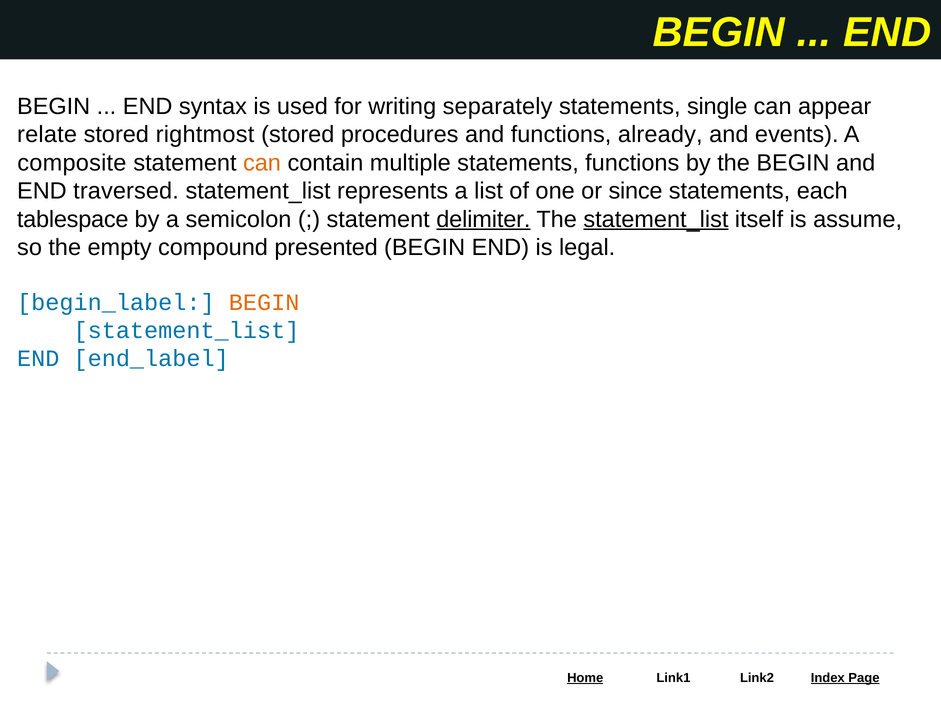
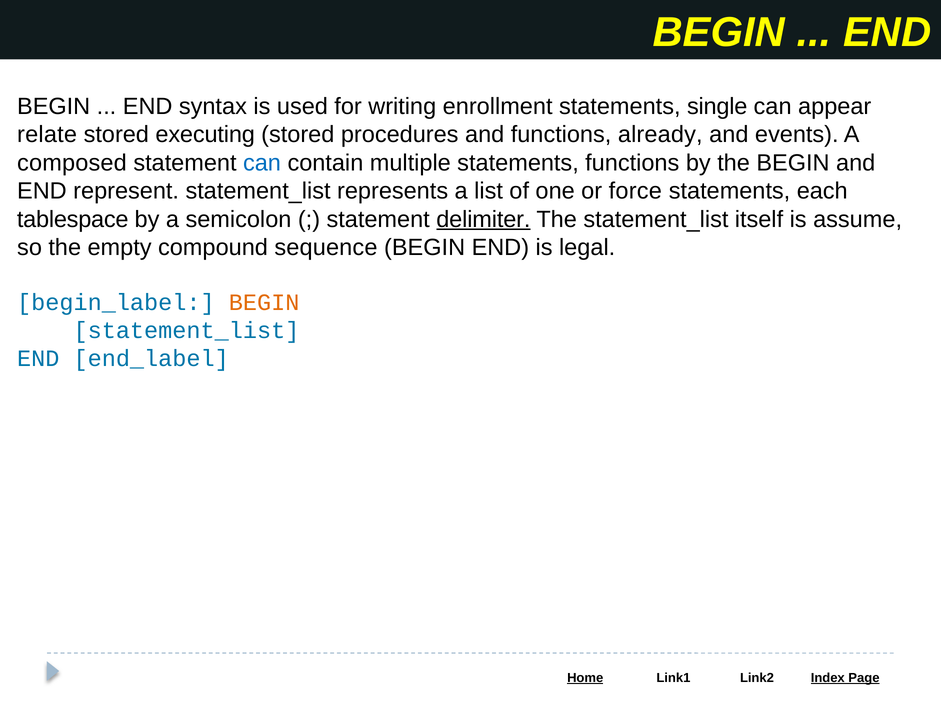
separately: separately -> enrollment
rightmost: rightmost -> executing
composite: composite -> composed
can at (262, 163) colour: orange -> blue
traversed: traversed -> represent
since: since -> force
statement_list at (656, 220) underline: present -> none
presented: presented -> sequence
